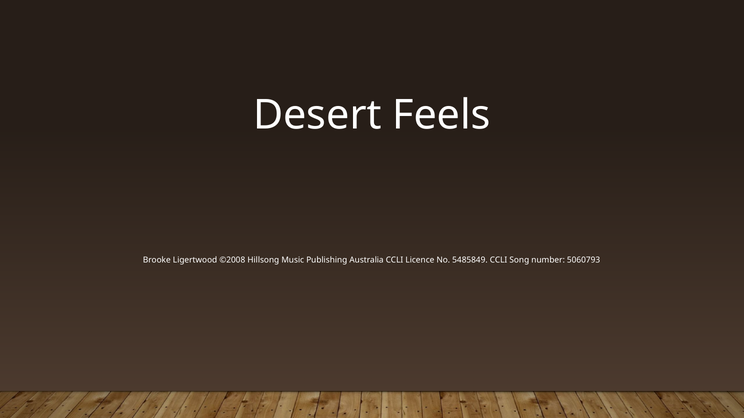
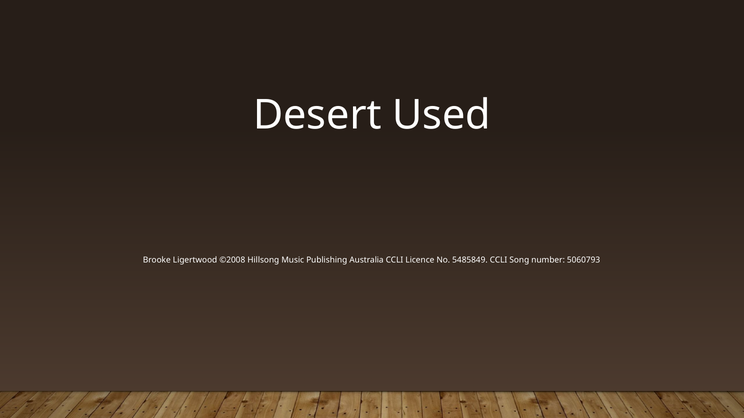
Feels: Feels -> Used
